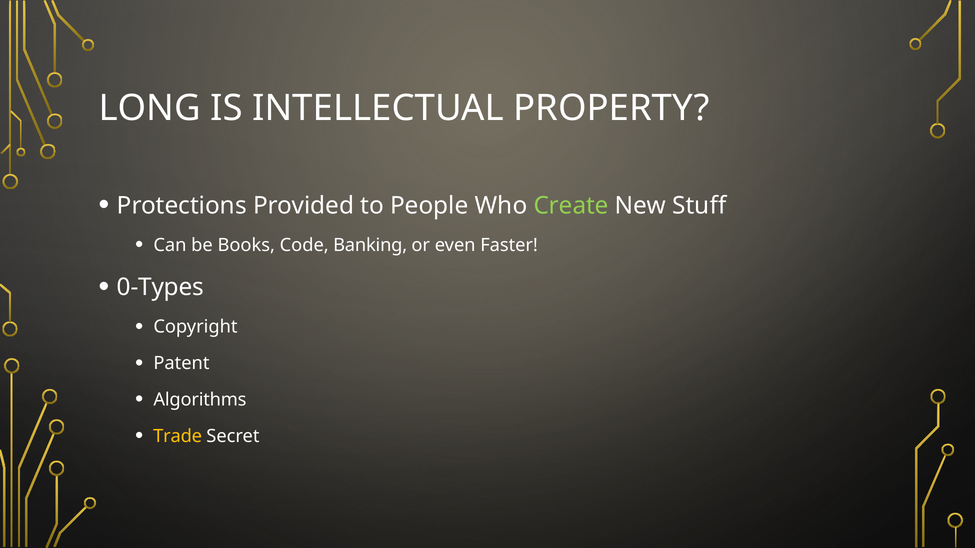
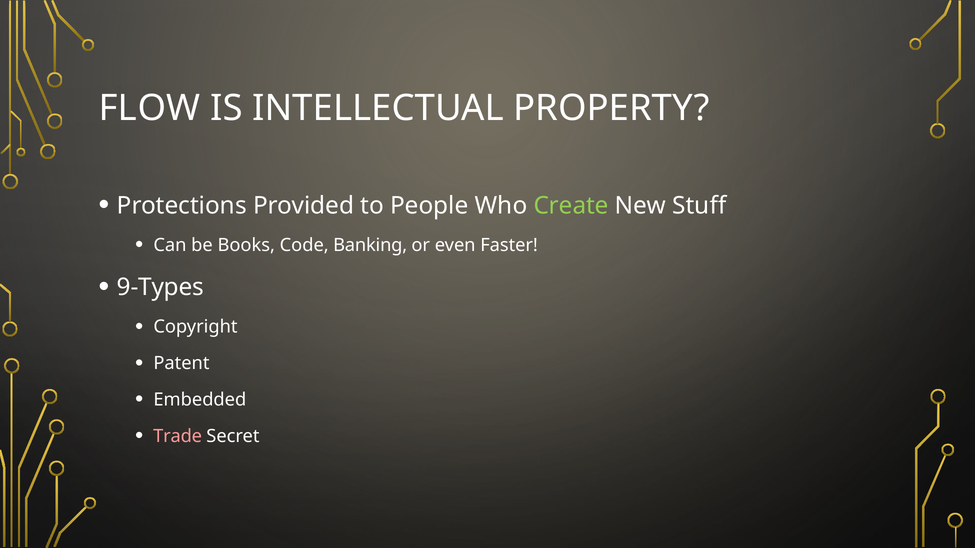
LONG: LONG -> FLOW
0-Types: 0-Types -> 9-Types
Algorithms: Algorithms -> Embedded
Trade colour: yellow -> pink
